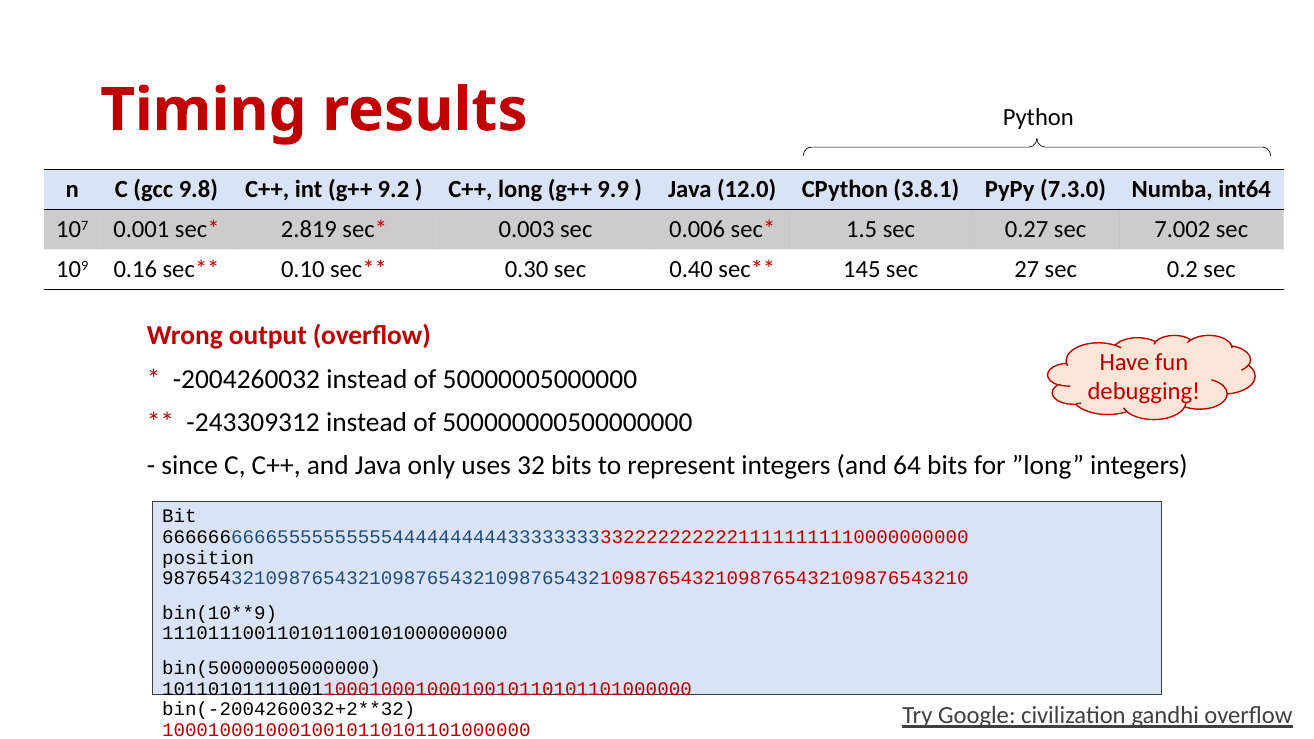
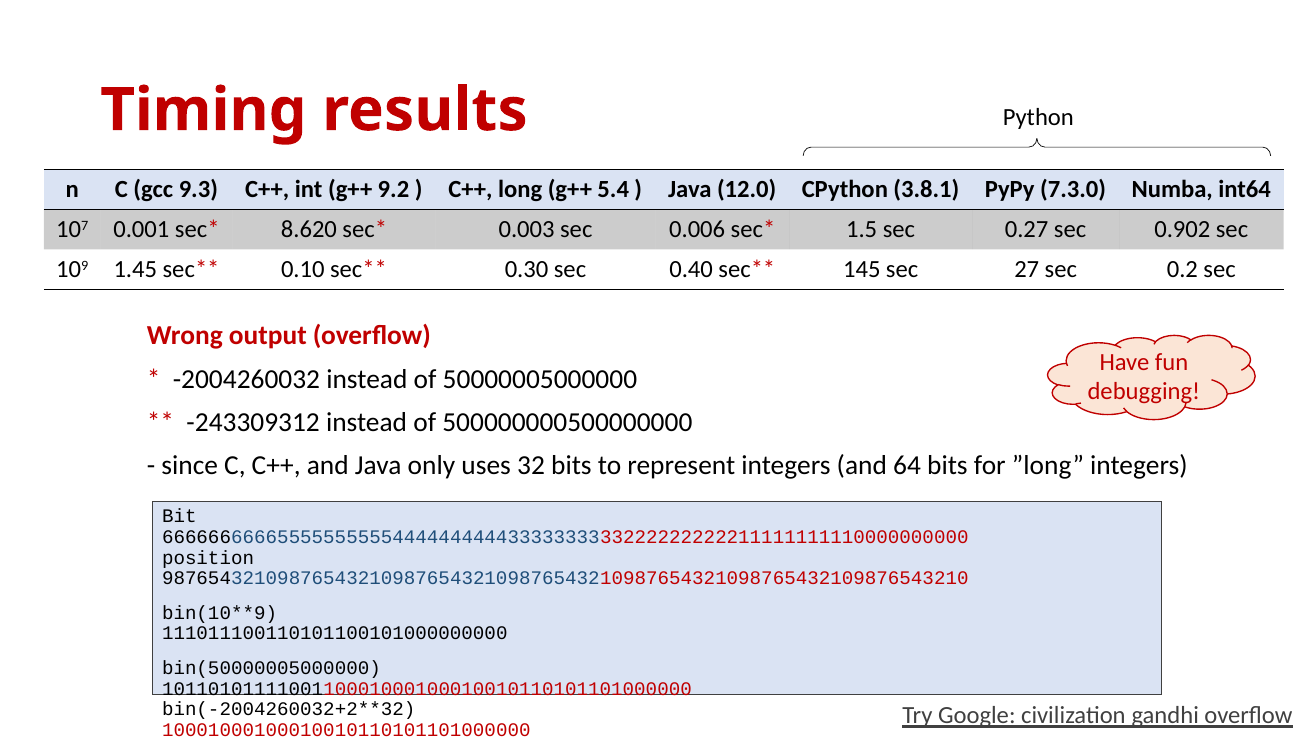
9.8: 9.8 -> 9.3
9.9: 9.9 -> 5.4
2.819: 2.819 -> 8.620
7.002: 7.002 -> 0.902
0.16: 0.16 -> 1.45
